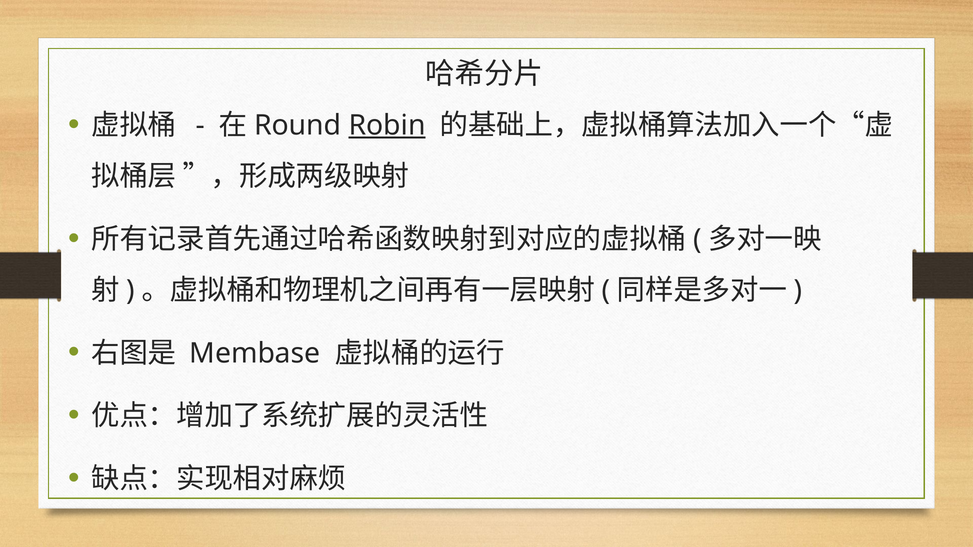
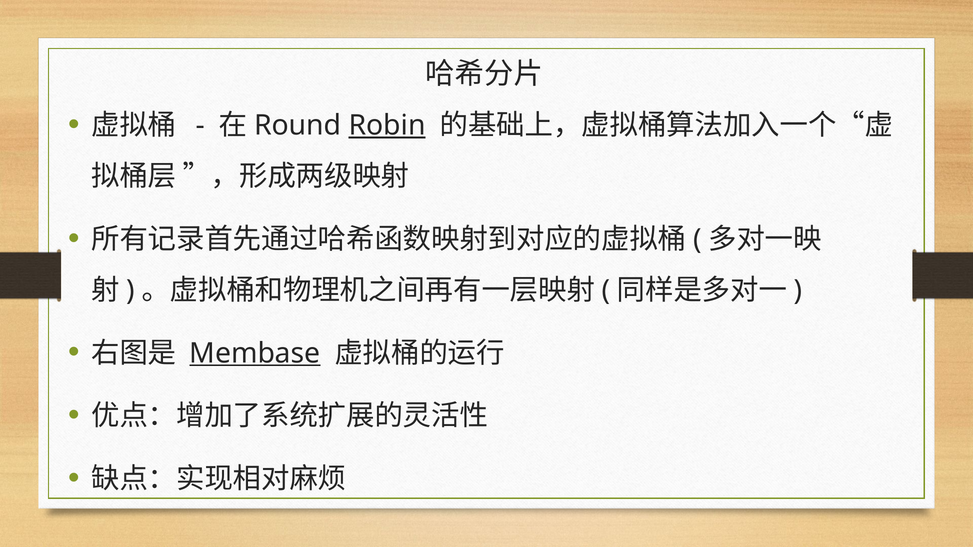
Membase underline: none -> present
